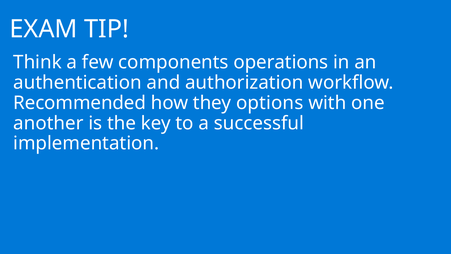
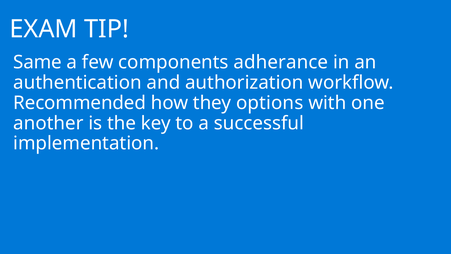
Think: Think -> Same
operations: operations -> adherance
